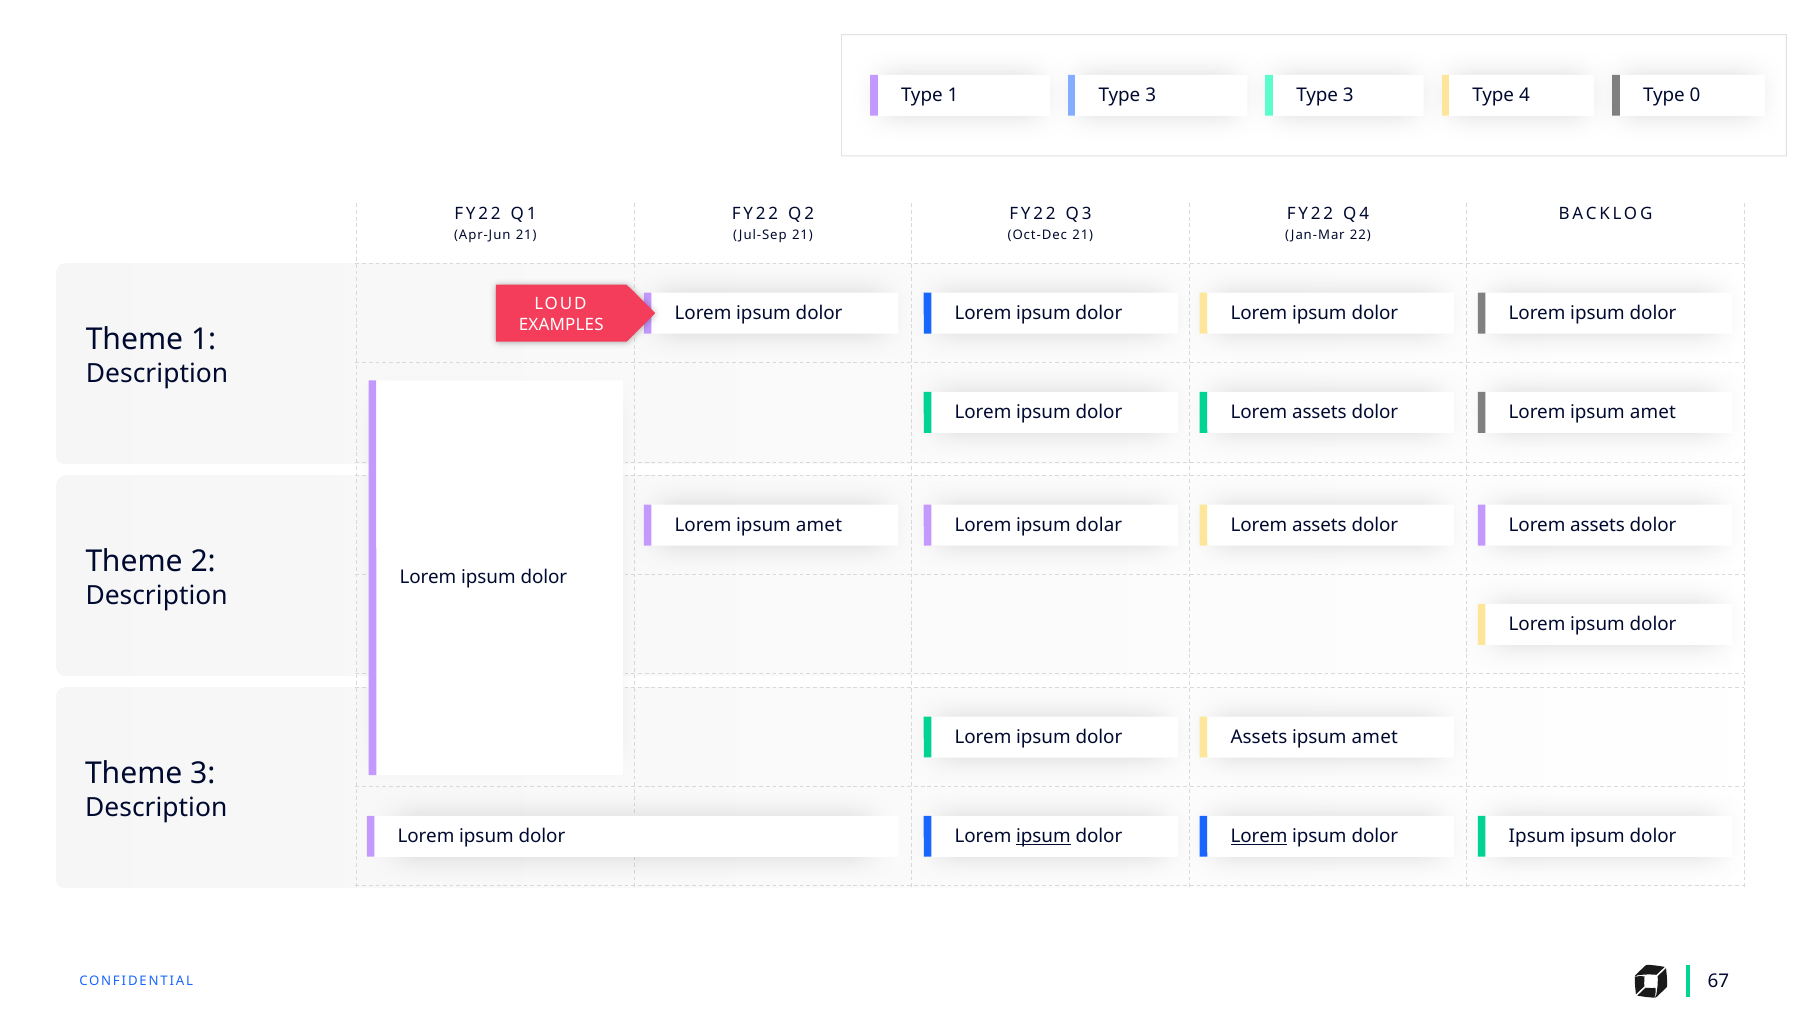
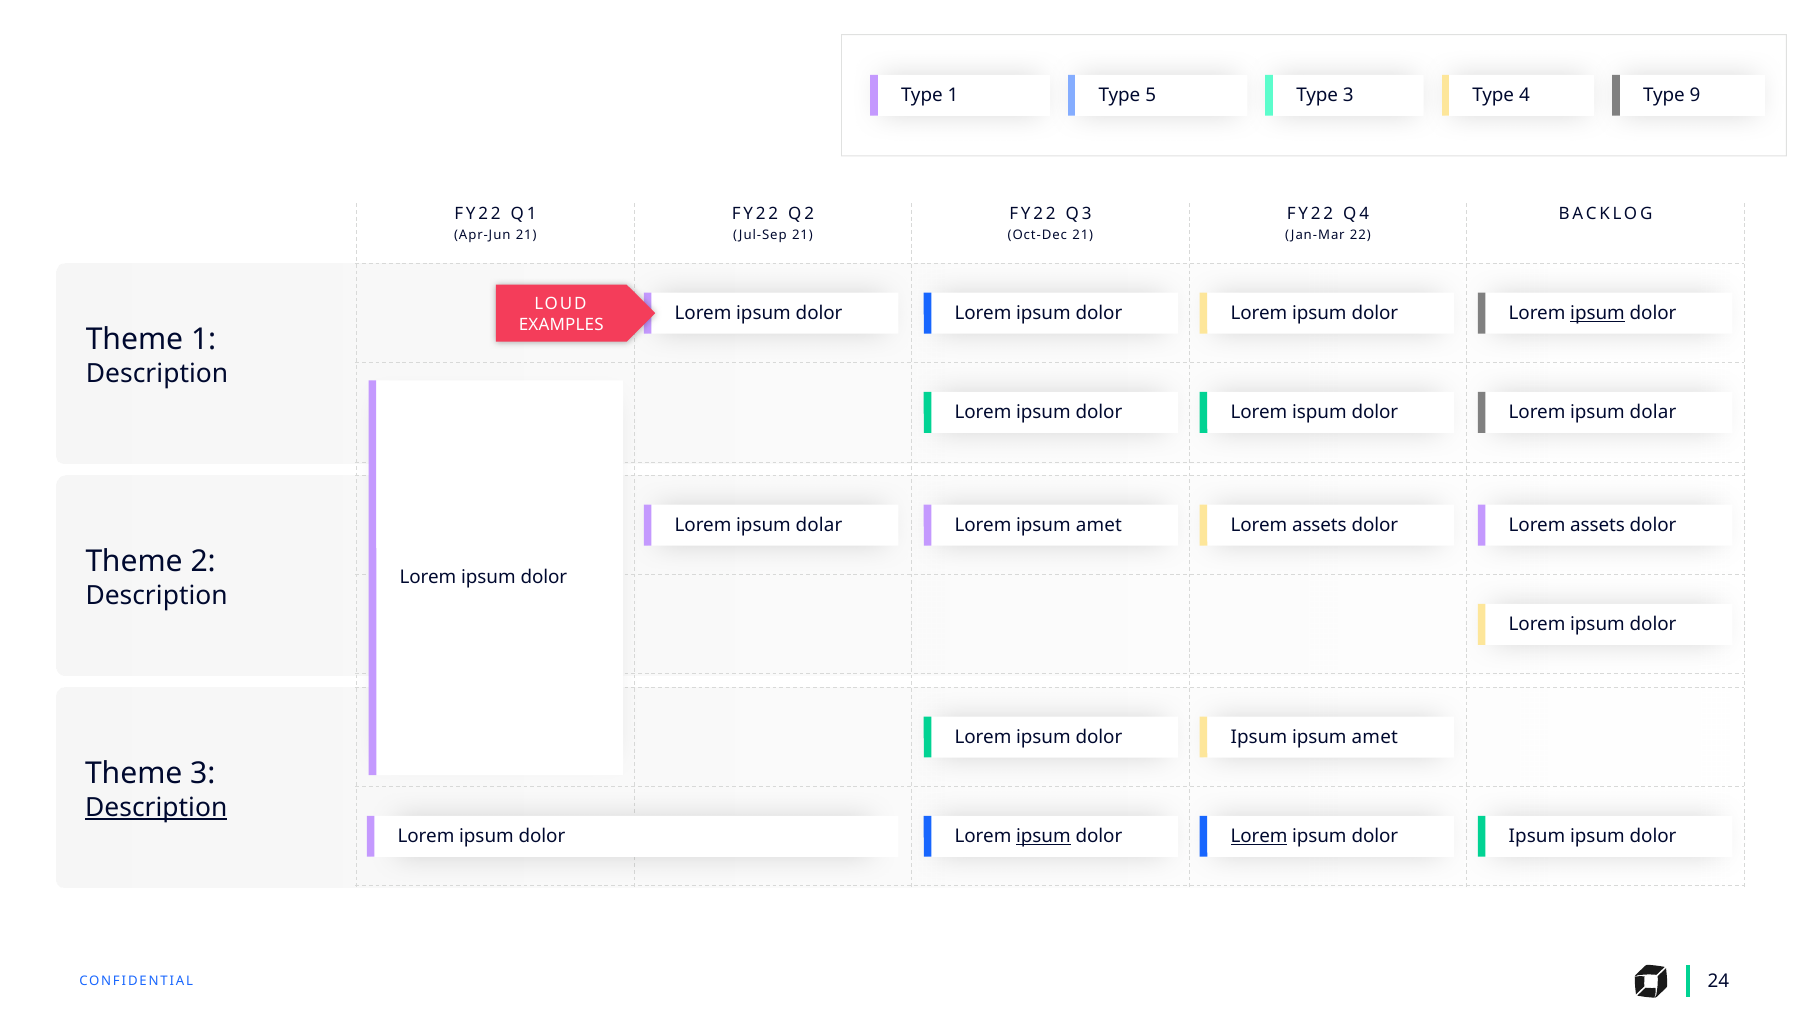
1 Type 3: 3 -> 5
0: 0 -> 9
ipsum at (1597, 313) underline: none -> present
ipsum dolor Lorem assets: assets -> ispum
amet at (1653, 412): amet -> dolar
amet at (819, 525): amet -> dolar
Lorem ipsum dolar: dolar -> amet
Assets at (1259, 737): Assets -> Ipsum
Description at (156, 807) underline: none -> present
67: 67 -> 24
